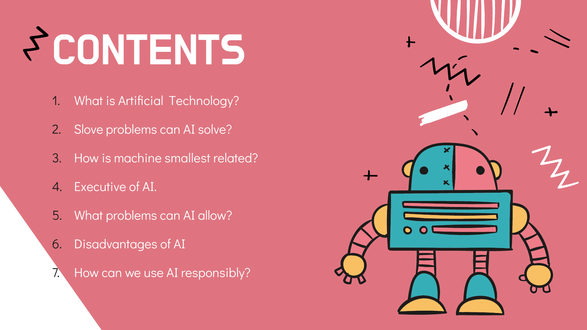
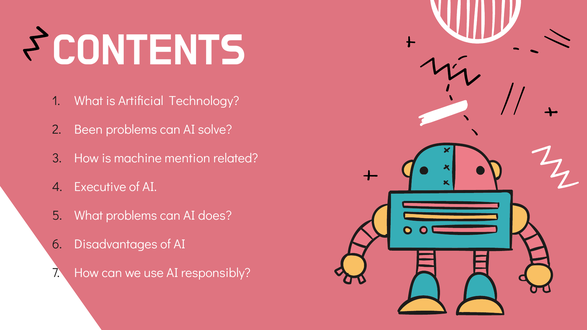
Slove: Slove -> Been
smallest: smallest -> mention
allow: allow -> does
